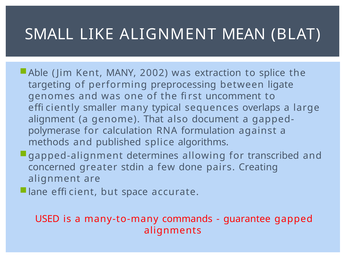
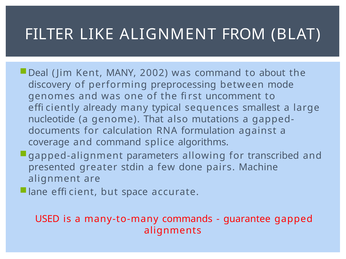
SMALL: SMALL -> FILTER
MEAN: MEAN -> FROM
Able: Able -> Deal
was extraction: extraction -> command
to splice: splice -> about
targeting: targeting -> discovery
ligate: ligate -> mode
smaller: smaller -> already
overlaps: overlaps -> smallest
alignment at (51, 119): alignment -> nucleotide
document: document -> mutations
polymerase: polymerase -> documents
methods: methods -> coverage
and published: published -> command
determines: determines -> parameters
concerned: concerned -> presented
Creating: Creating -> Machine
